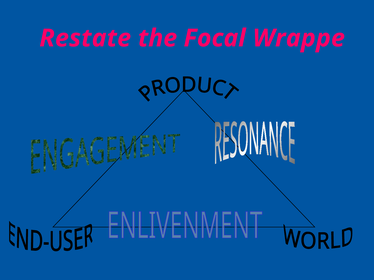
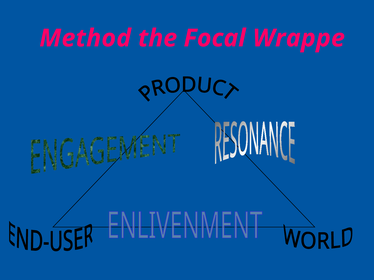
Restate: Restate -> Method
